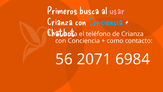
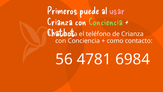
busca: busca -> puede
Conciencia at (106, 22) colour: light blue -> light green
2071: 2071 -> 4781
